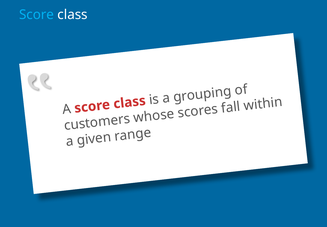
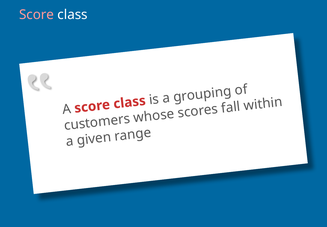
Score colour: light blue -> pink
